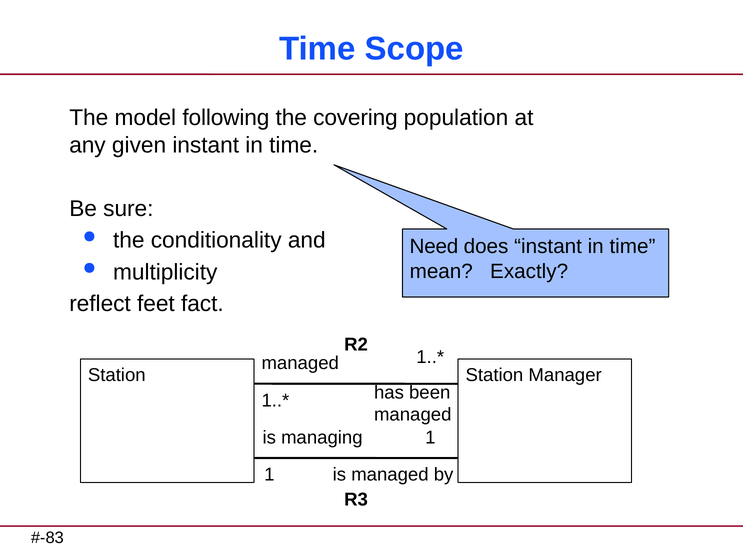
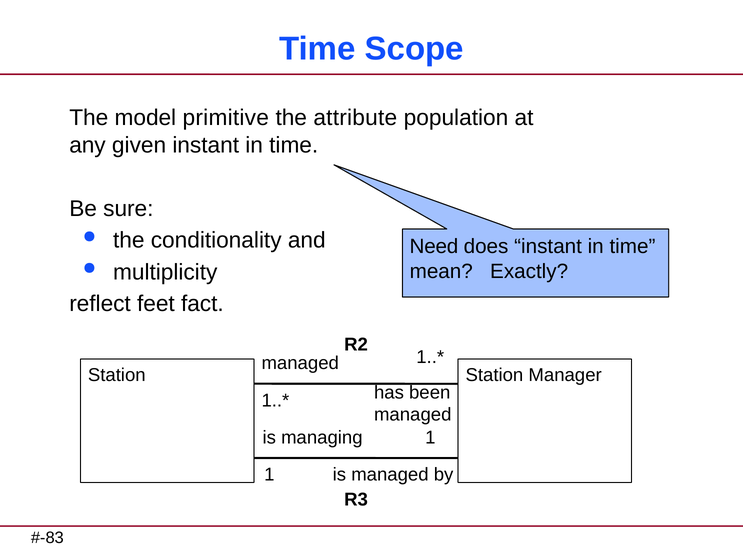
following: following -> primitive
covering: covering -> attribute
